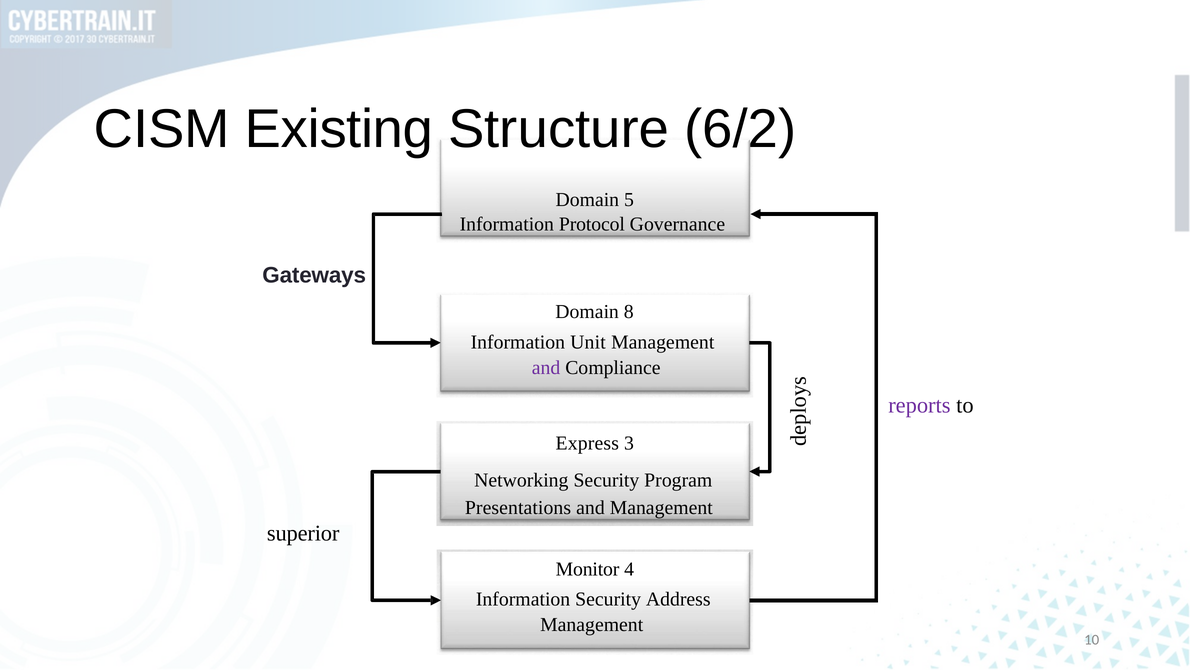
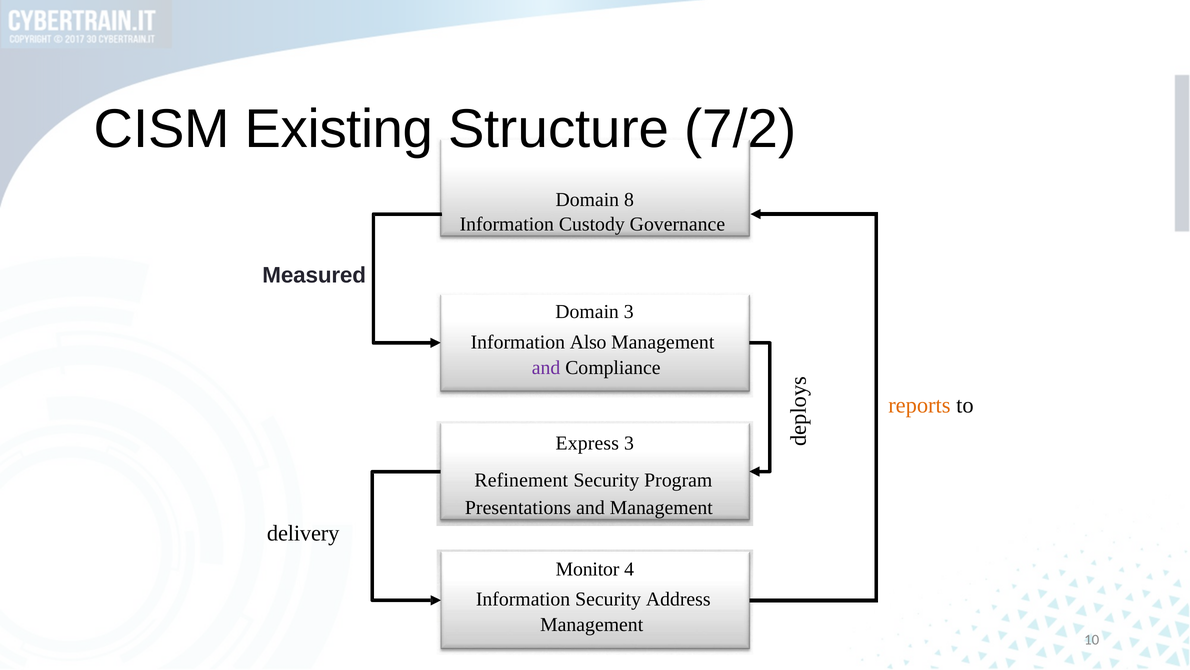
6/2: 6/2 -> 7/2
5: 5 -> 8
Protocol: Protocol -> Custody
Gateways: Gateways -> Measured
Domain 8: 8 -> 3
Unit: Unit -> Also
reports colour: purple -> orange
Networking: Networking -> Refinement
superior: superior -> delivery
